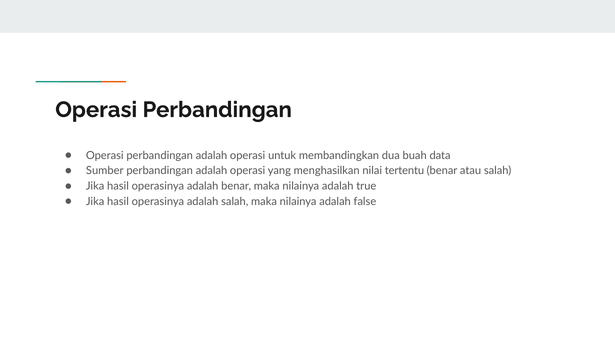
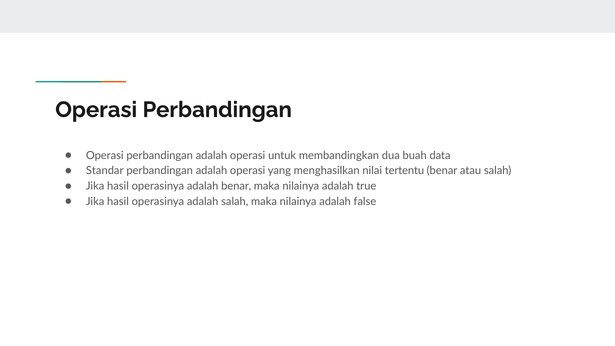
Sumber: Sumber -> Standar
